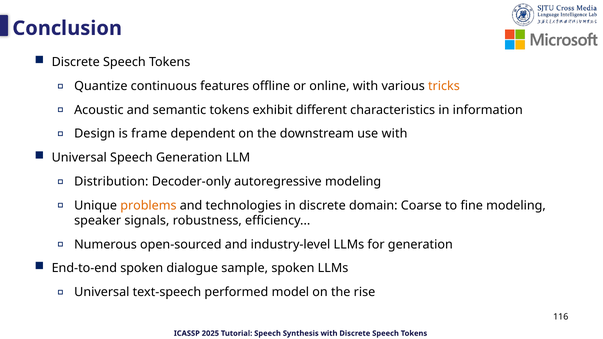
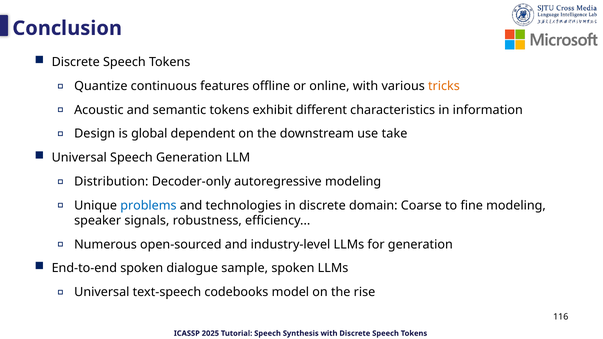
frame: frame -> global
use with: with -> take
problems colour: orange -> blue
performed: performed -> codebooks
